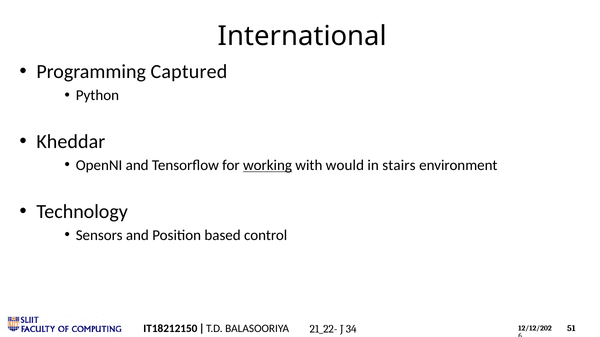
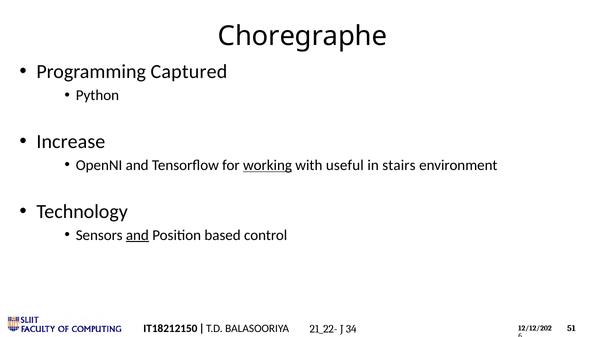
International: International -> Choregraphe
Kheddar: Kheddar -> Increase
would: would -> useful
and at (137, 236) underline: none -> present
